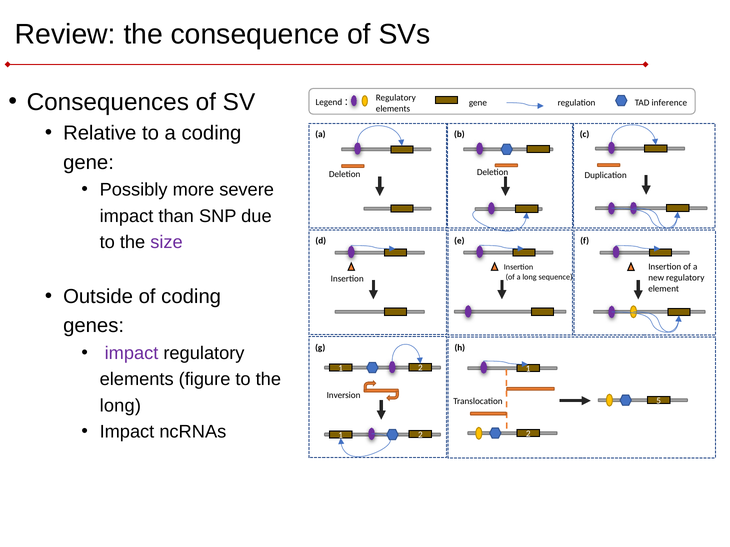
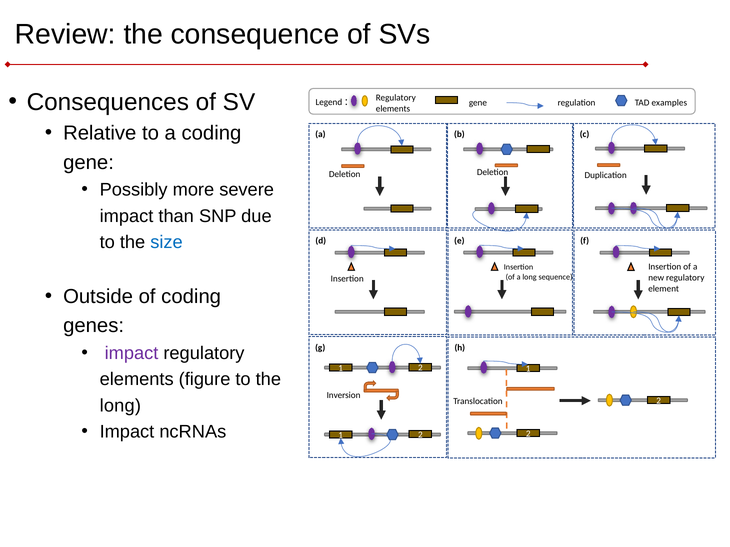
inference: inference -> examples
size colour: purple -> blue
Translocation 5: 5 -> 2
